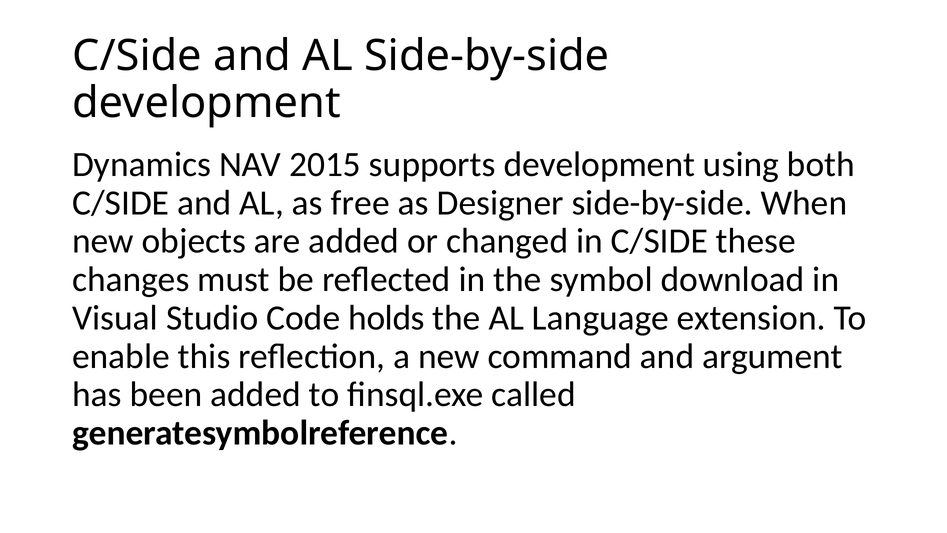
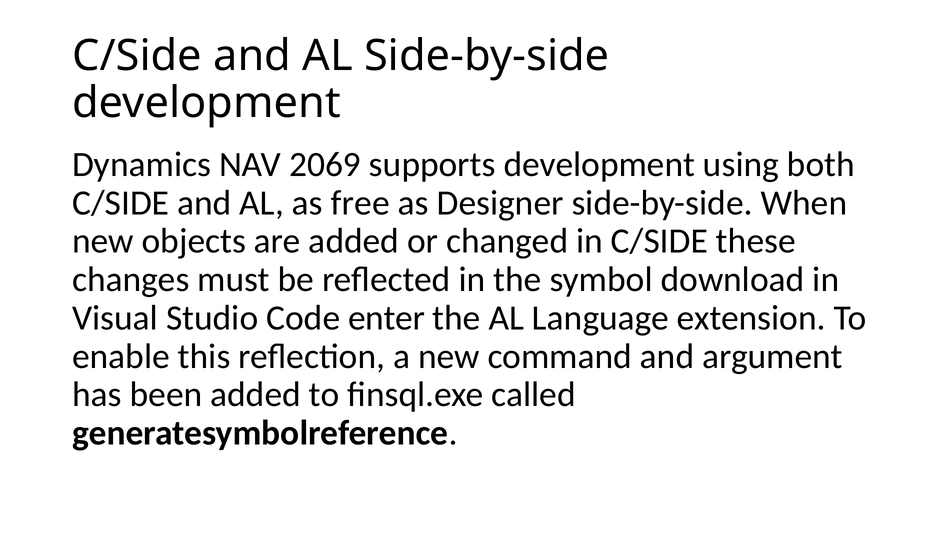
2015: 2015 -> 2069
holds: holds -> enter
